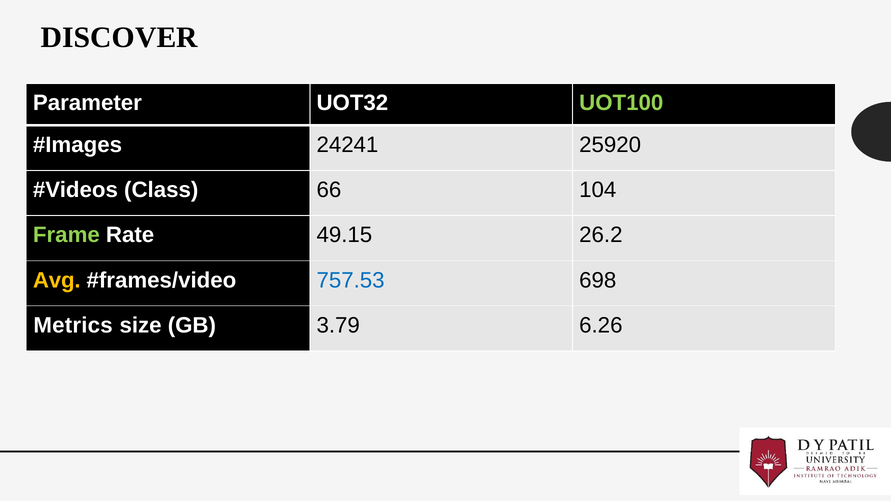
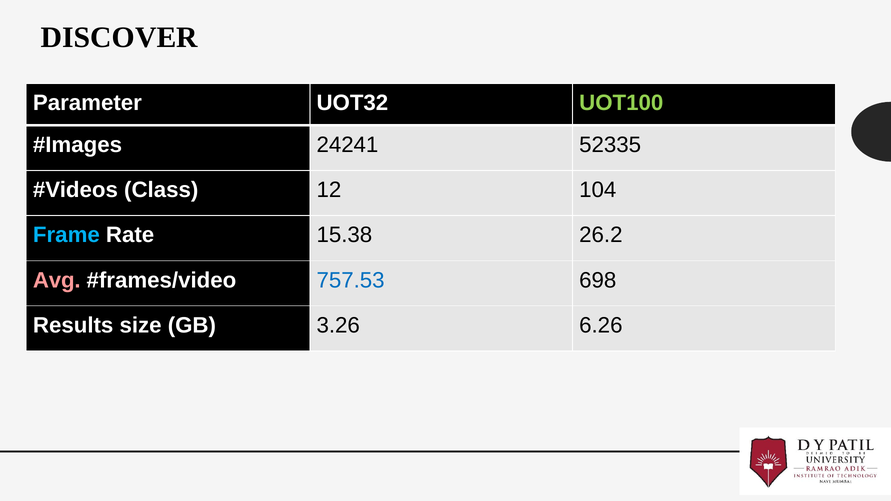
25920: 25920 -> 52335
66: 66 -> 12
Frame colour: light green -> light blue
49.15: 49.15 -> 15.38
Avg colour: yellow -> pink
Metrics: Metrics -> Results
3.79: 3.79 -> 3.26
